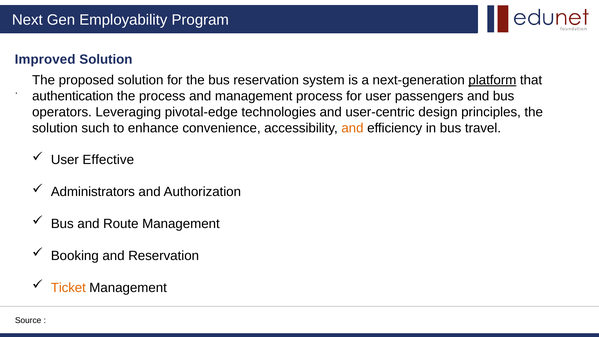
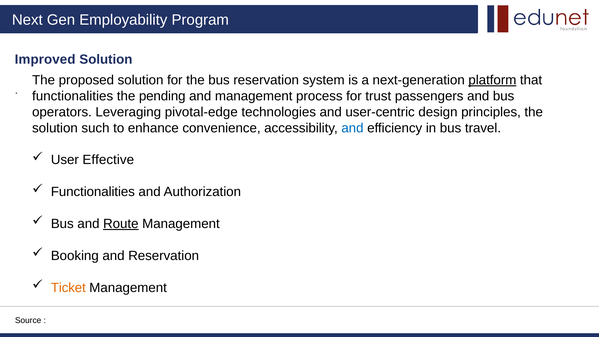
authentication at (73, 96): authentication -> functionalities
the process: process -> pending
for user: user -> trust
and at (352, 128) colour: orange -> blue
Administrators at (93, 192): Administrators -> Functionalities
Route underline: none -> present
